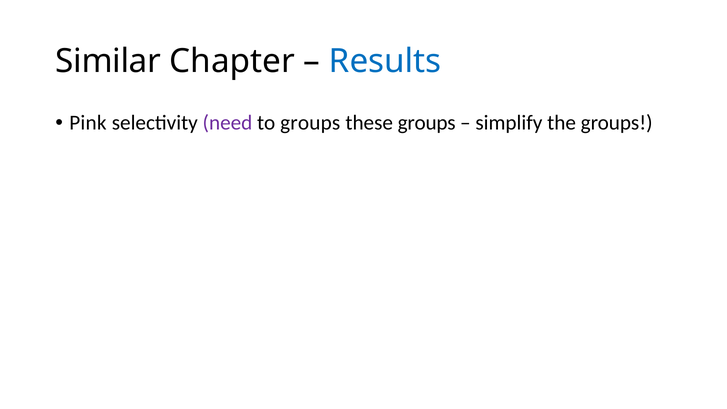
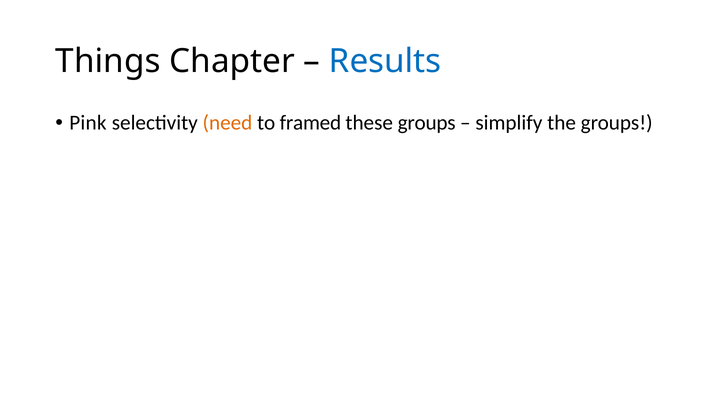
Similar: Similar -> Things
need colour: purple -> orange
to groups: groups -> framed
